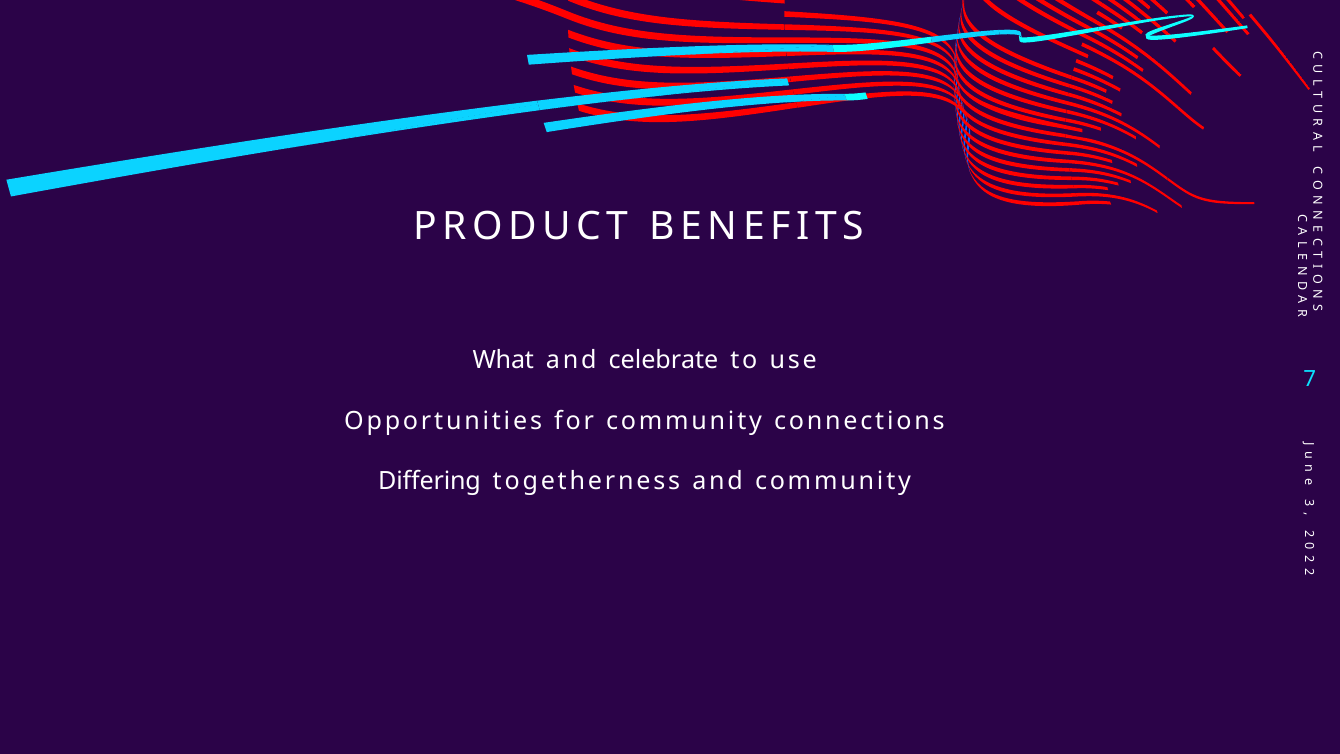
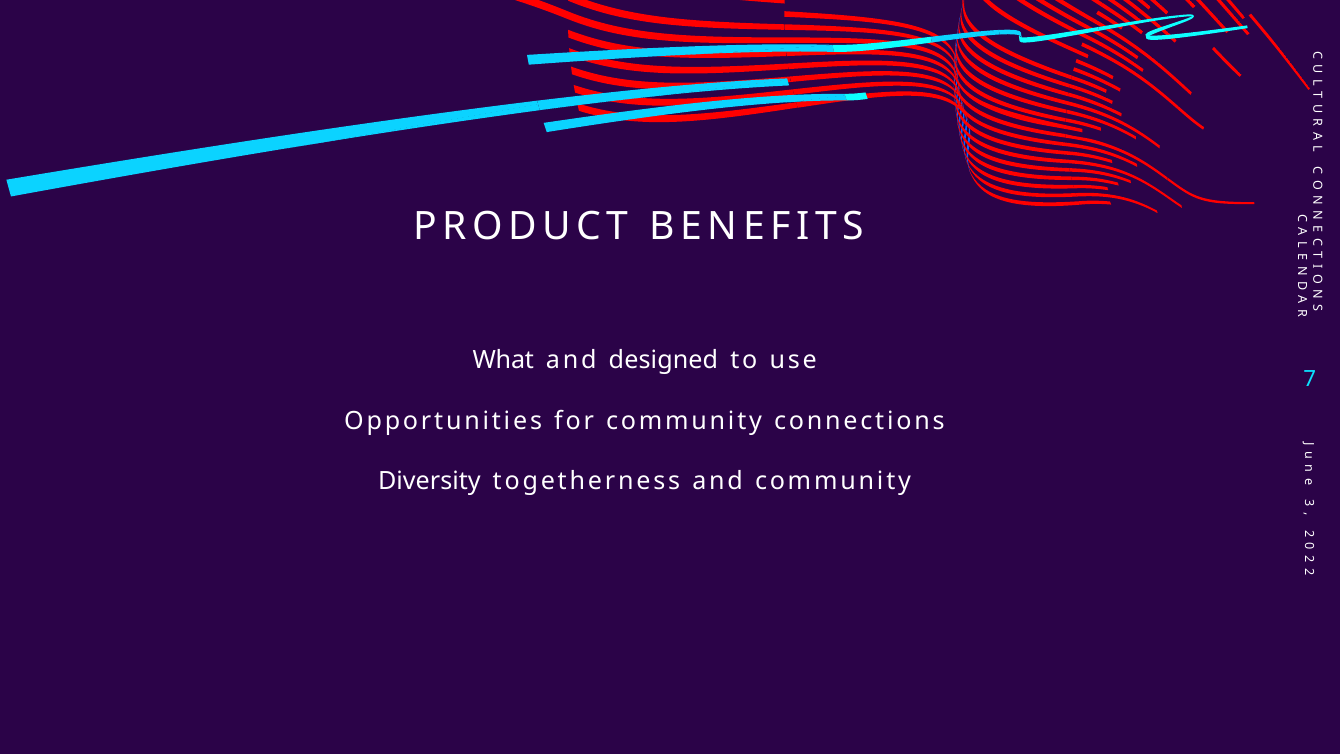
celebrate: celebrate -> designed
Differing: Differing -> Diversity
